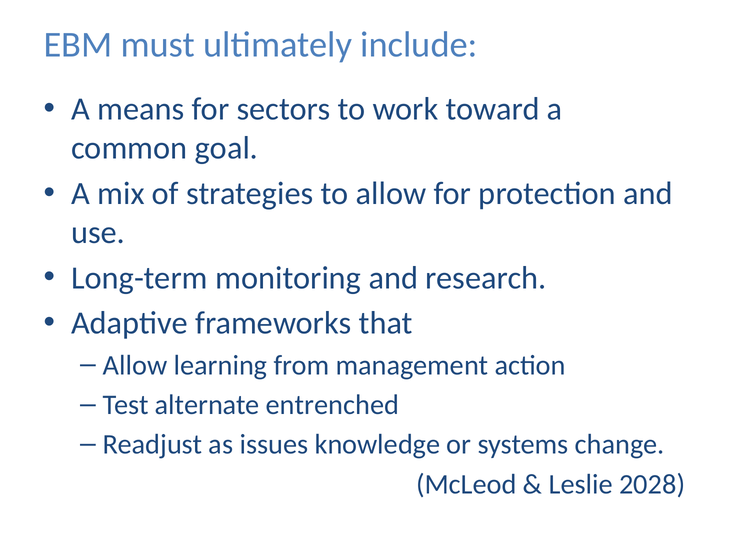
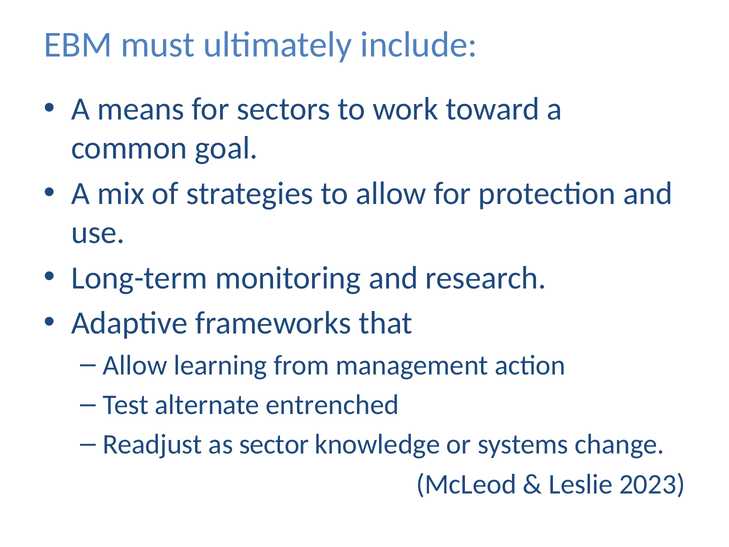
issues: issues -> sector
2028: 2028 -> 2023
